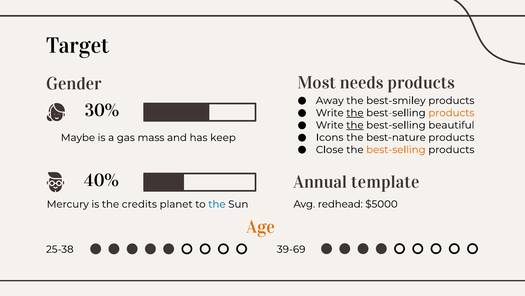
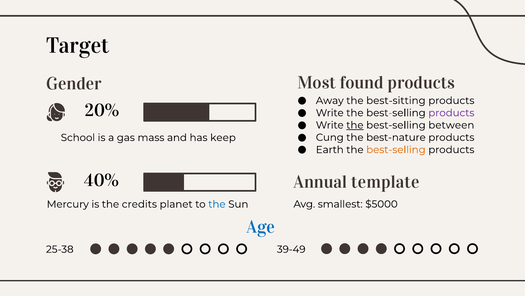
needs: needs -> found
best-smiley: best-smiley -> best-sitting
30%: 30% -> 20%
the at (355, 113) underline: present -> none
products at (451, 113) colour: orange -> purple
beautiful: beautiful -> between
Icons: Icons -> Cung
Maybe: Maybe -> School
Close: Close -> Earth
redhead: redhead -> smallest
Age colour: orange -> blue
39-69: 39-69 -> 39-49
